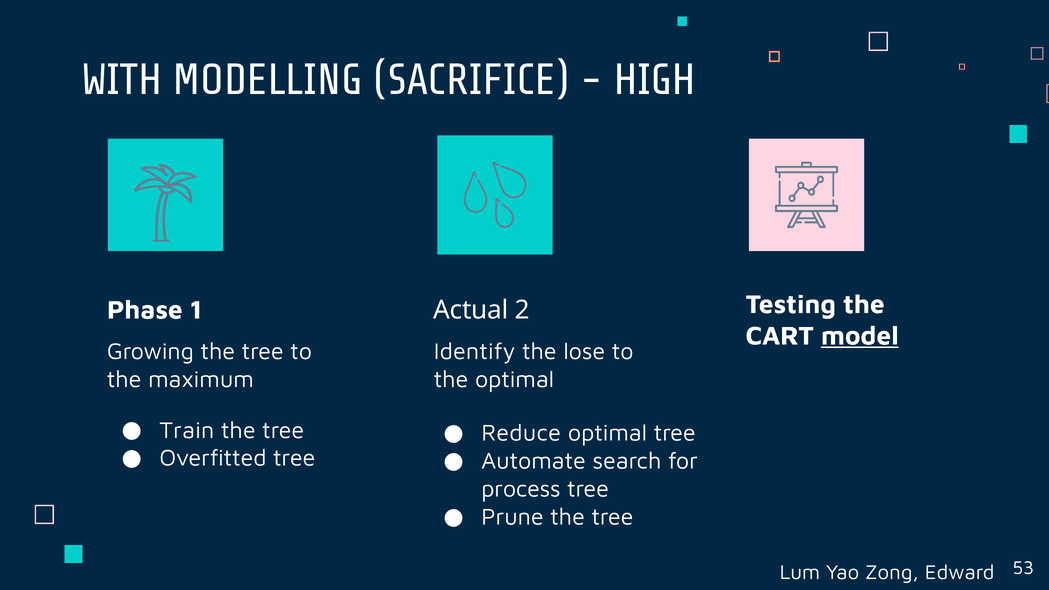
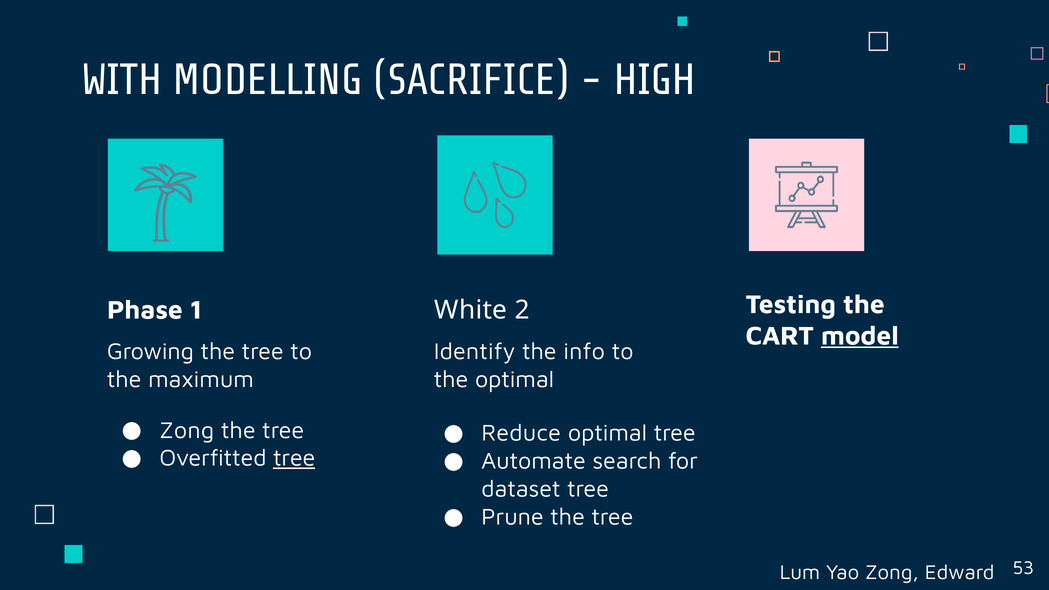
Actual: Actual -> White
lose: lose -> info
Train at (187, 430): Train -> Zong
tree at (294, 458) underline: none -> present
process: process -> dataset
